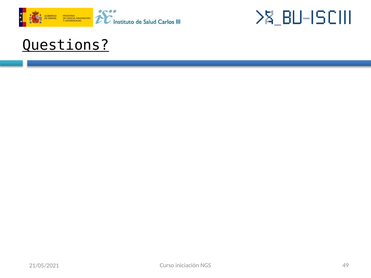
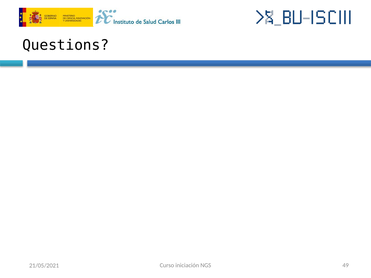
Questions underline: present -> none
